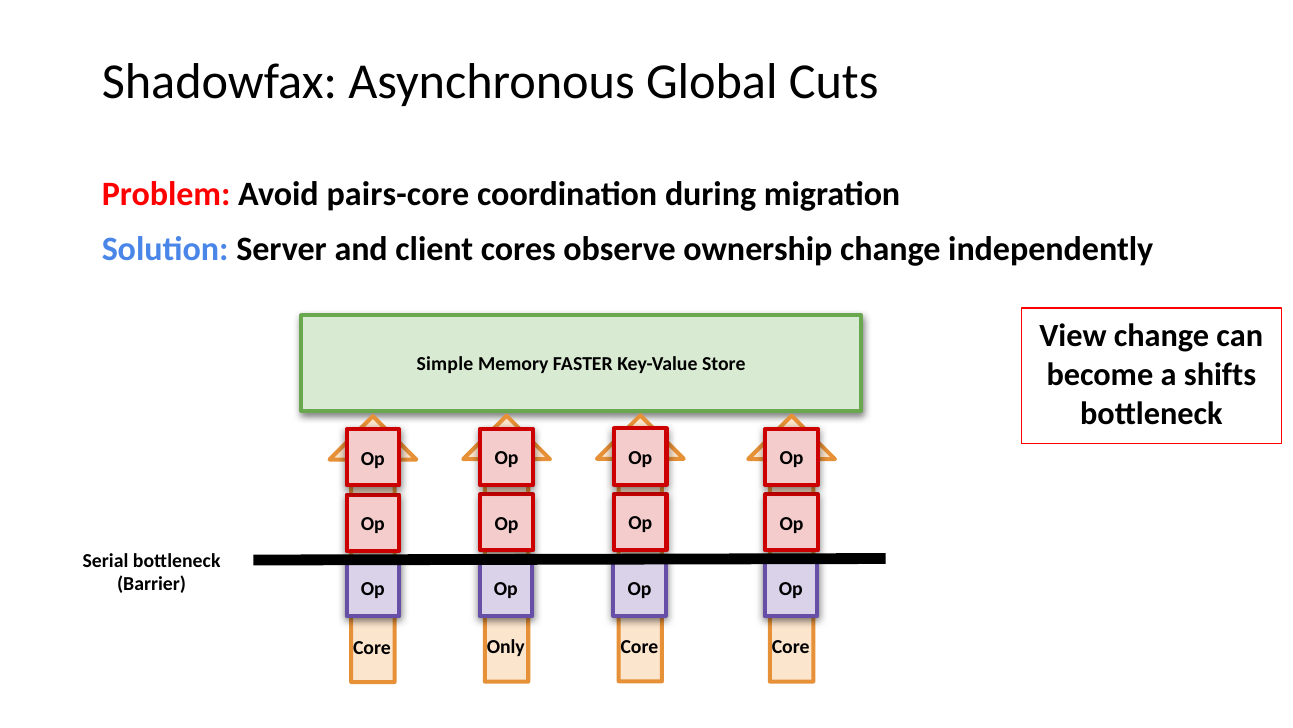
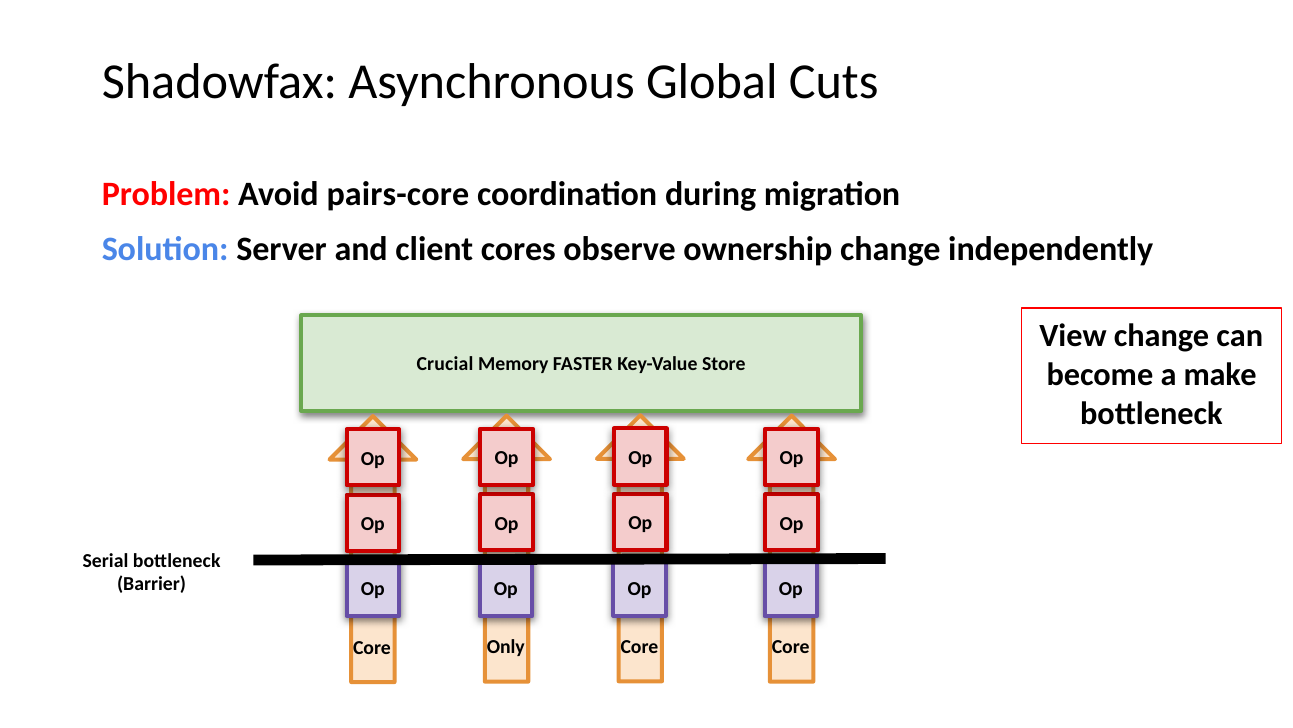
Simple: Simple -> Crucial
shifts: shifts -> make
